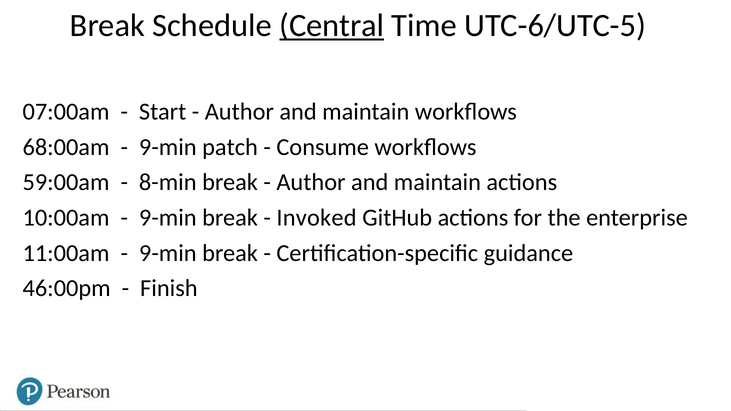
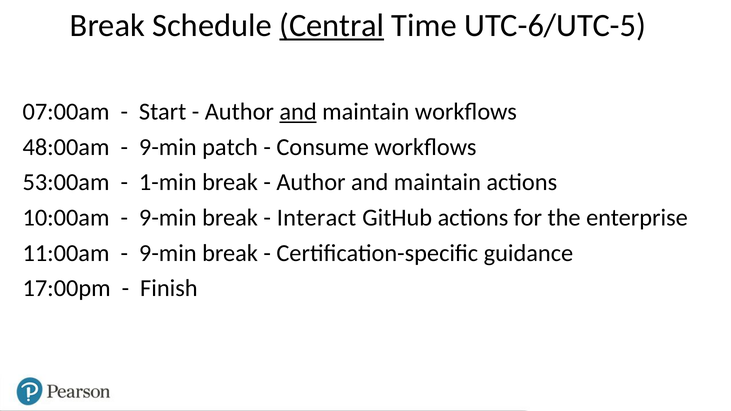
and at (298, 112) underline: none -> present
68:00am: 68:00am -> 48:00am
59:00am: 59:00am -> 53:00am
8-min: 8-min -> 1-min
Invoked: Invoked -> Interact
46:00pm: 46:00pm -> 17:00pm
